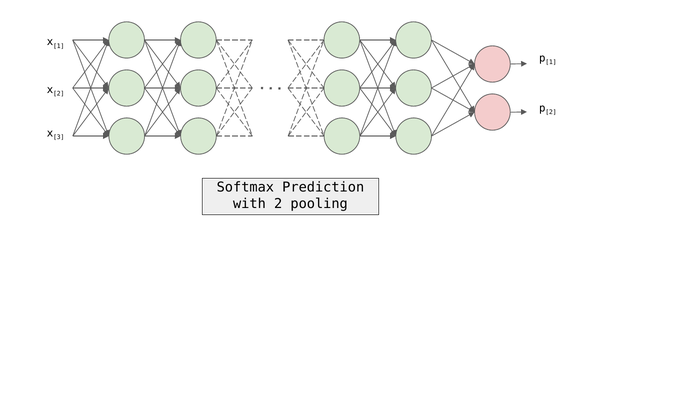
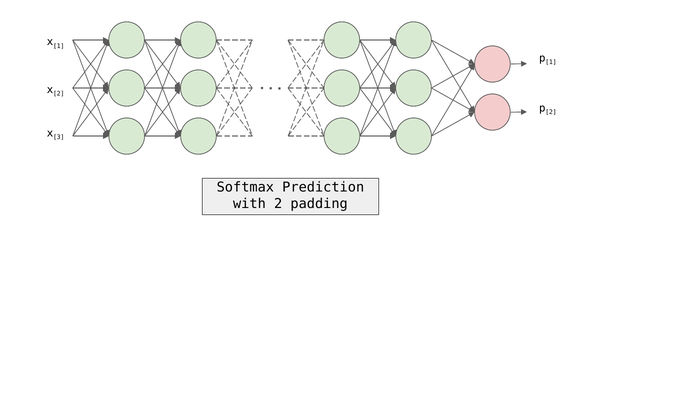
pooling: pooling -> padding
